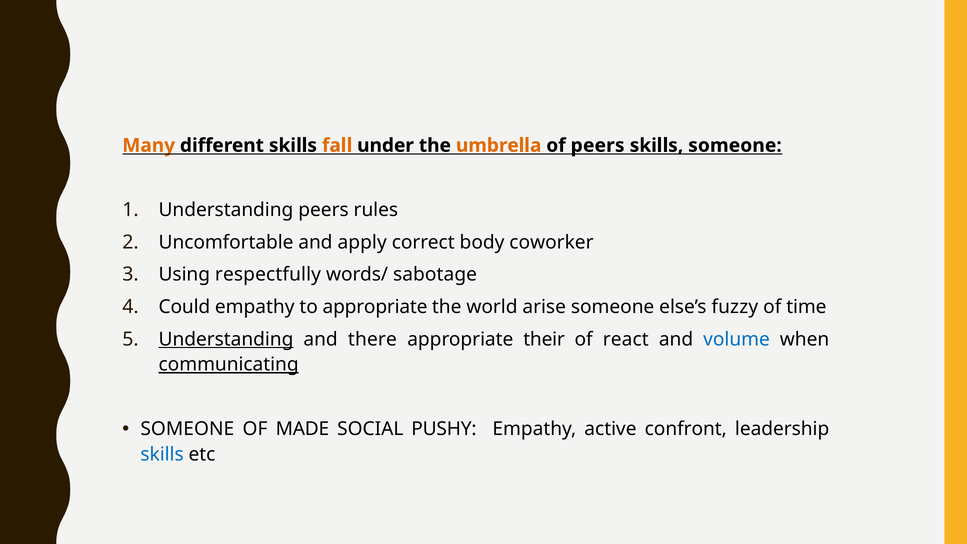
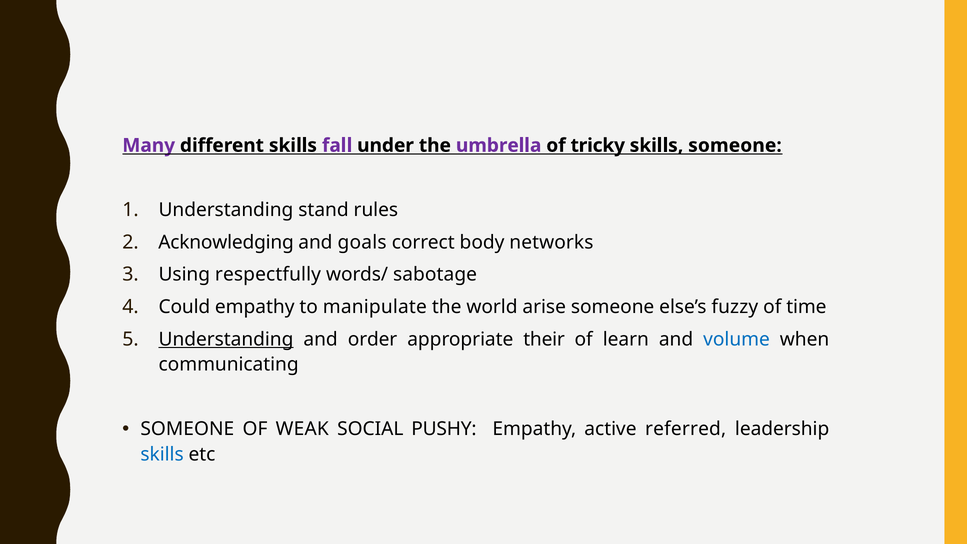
Many colour: orange -> purple
fall colour: orange -> purple
umbrella colour: orange -> purple
of peers: peers -> tricky
Understanding peers: peers -> stand
Uncomfortable: Uncomfortable -> Acknowledging
apply: apply -> goals
coworker: coworker -> networks
to appropriate: appropriate -> manipulate
there: there -> order
react: react -> learn
communicating underline: present -> none
MADE: MADE -> WEAK
confront: confront -> referred
